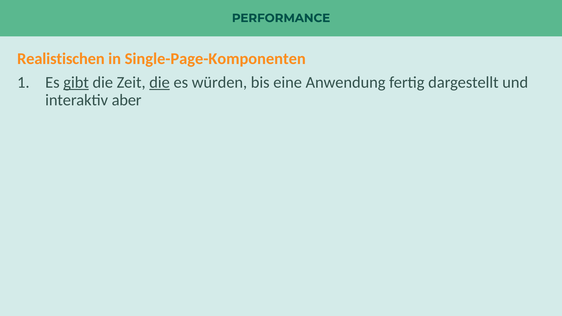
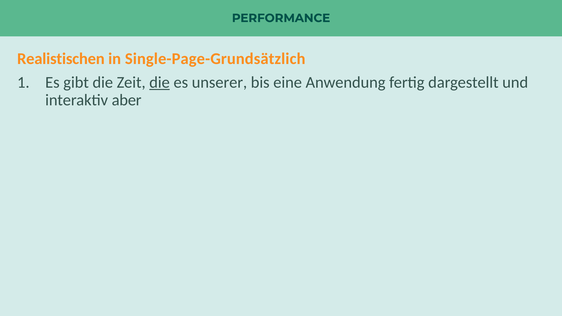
Single-Page-Komponenten: Single-Page-Komponenten -> Single-Page-Grundsätzlich
gibt underline: present -> none
würden: würden -> unserer
